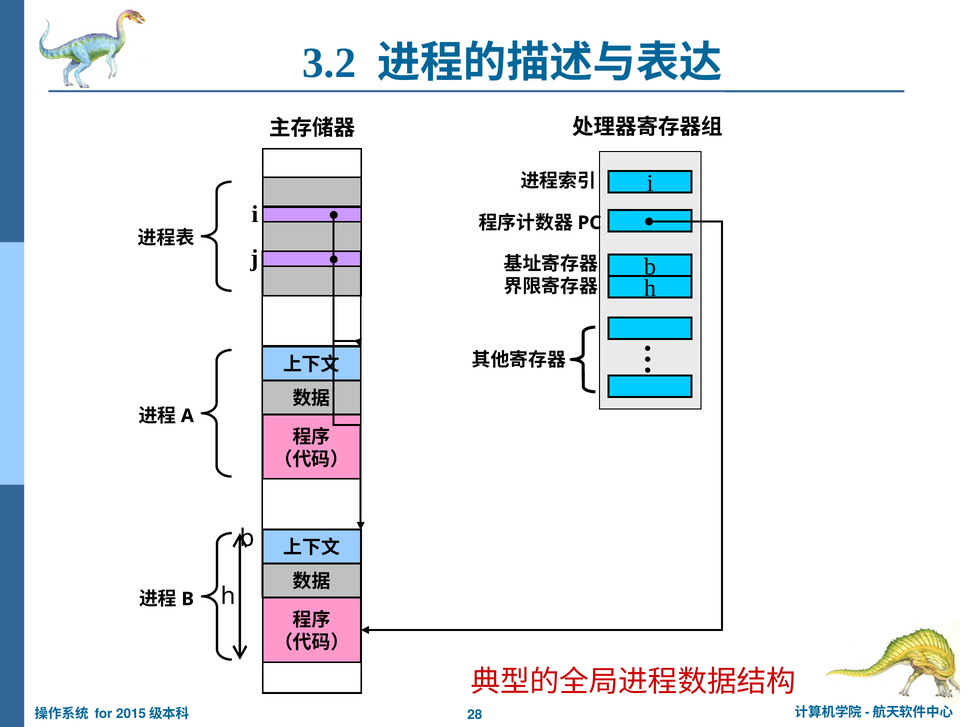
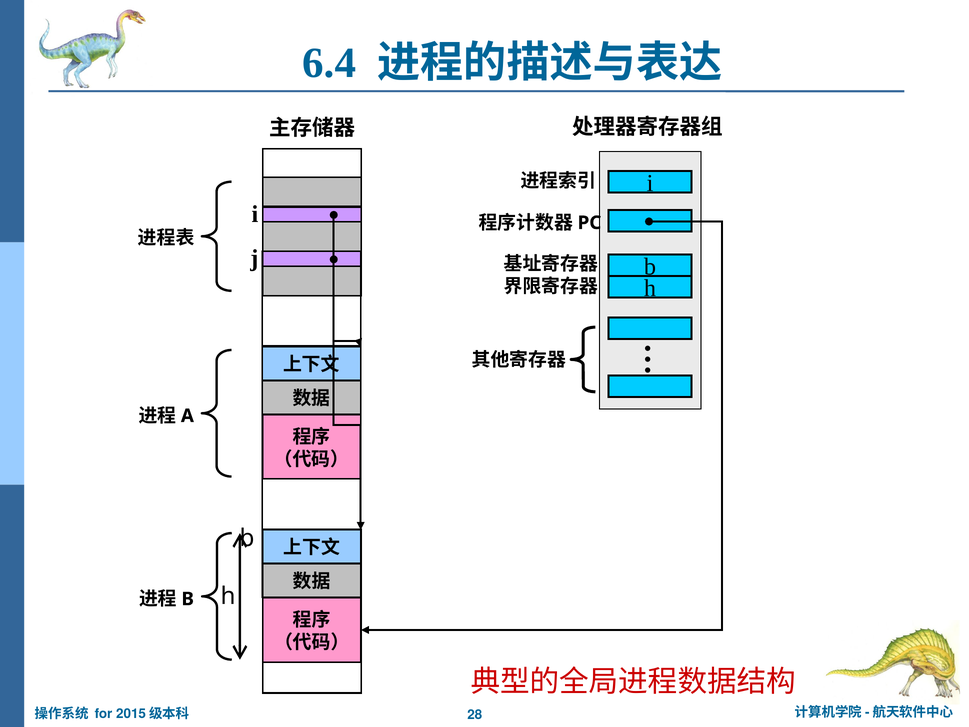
3.2: 3.2 -> 6.4
